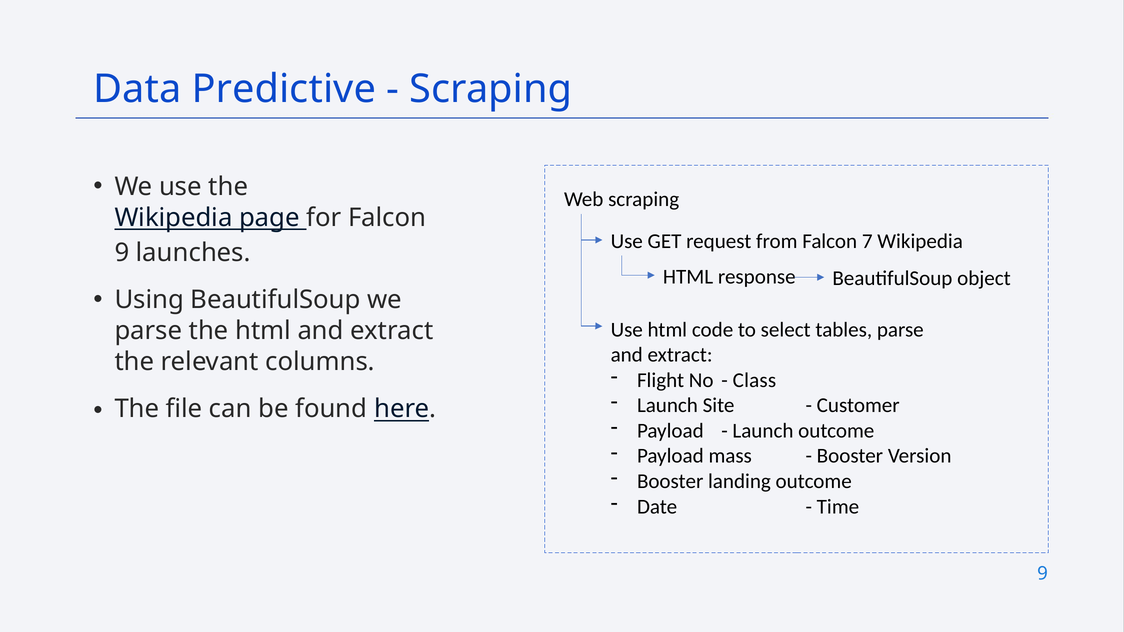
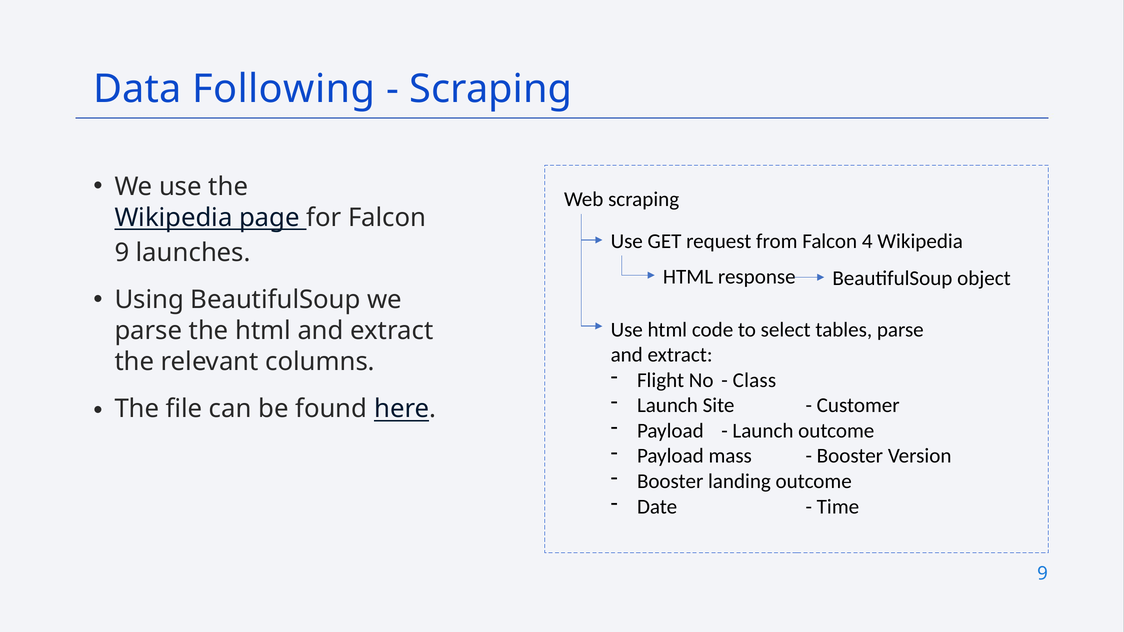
Predictive: Predictive -> Following
7: 7 -> 4
